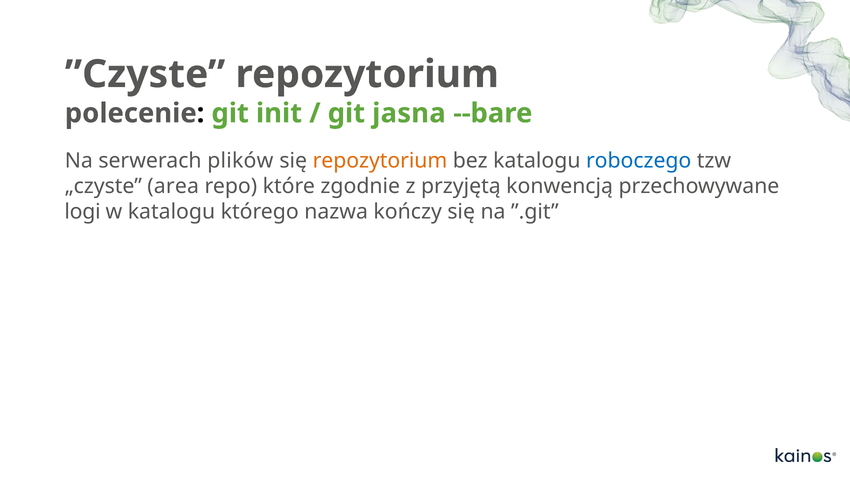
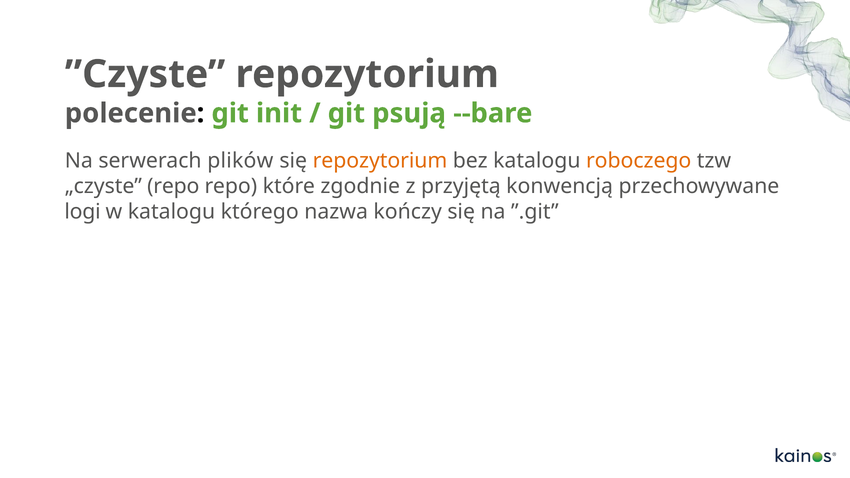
jasna: jasna -> psują
roboczego colour: blue -> orange
„czyste area: area -> repo
